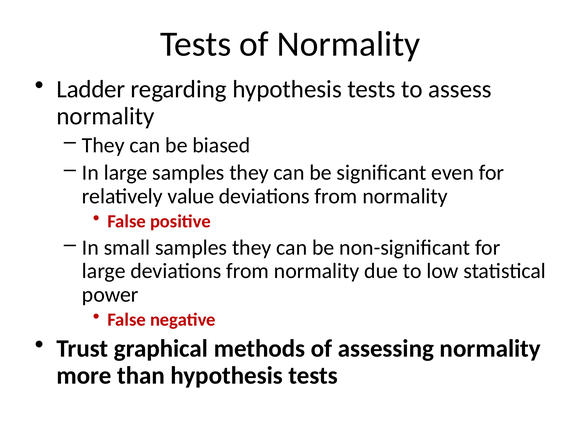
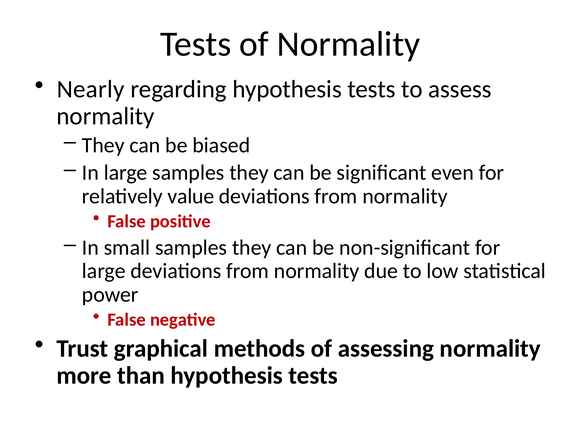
Ladder: Ladder -> Nearly
